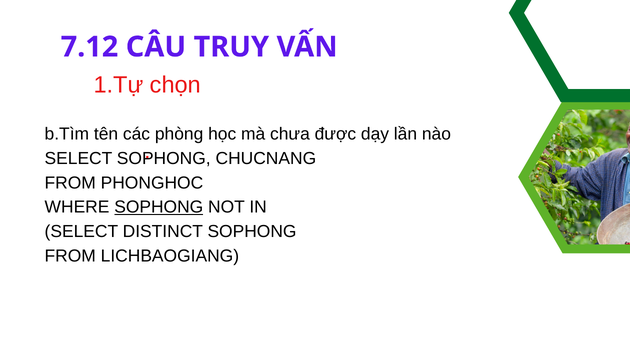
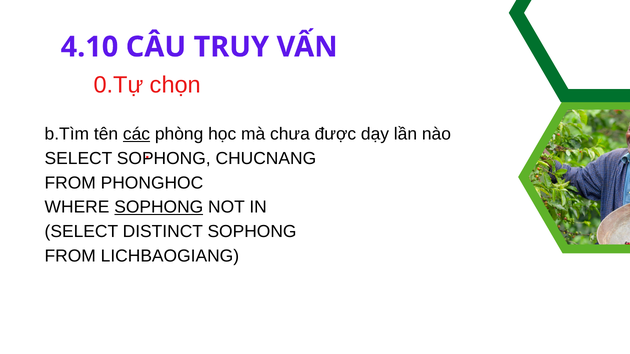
7.12: 7.12 -> 4.10
1.Tự: 1.Tự -> 0.Tự
các underline: none -> present
